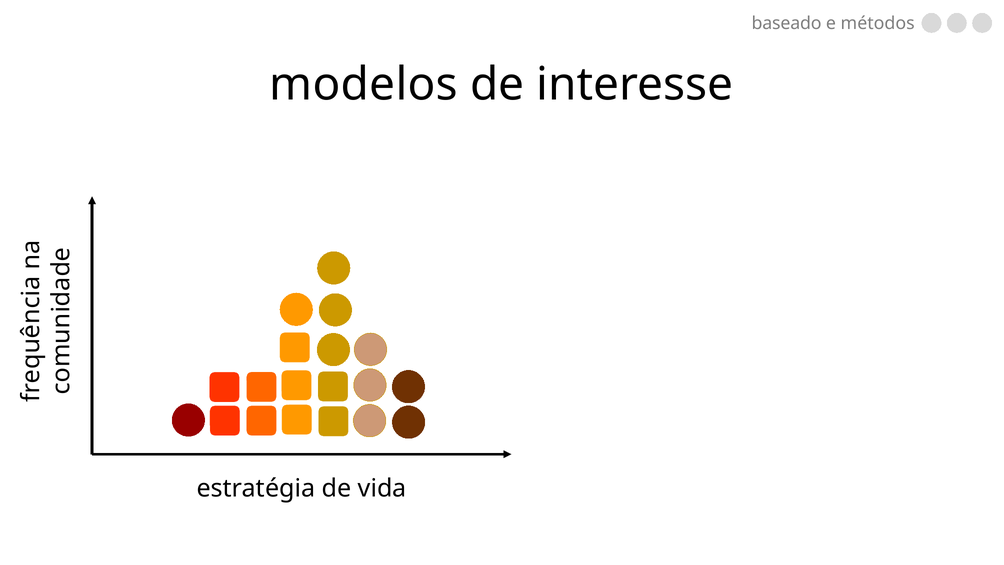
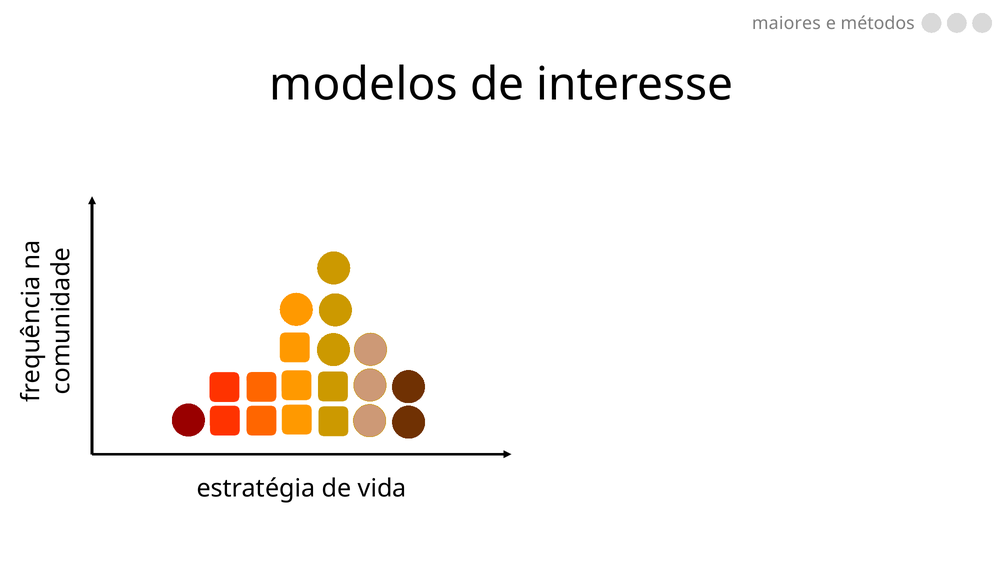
baseado: baseado -> maiores
